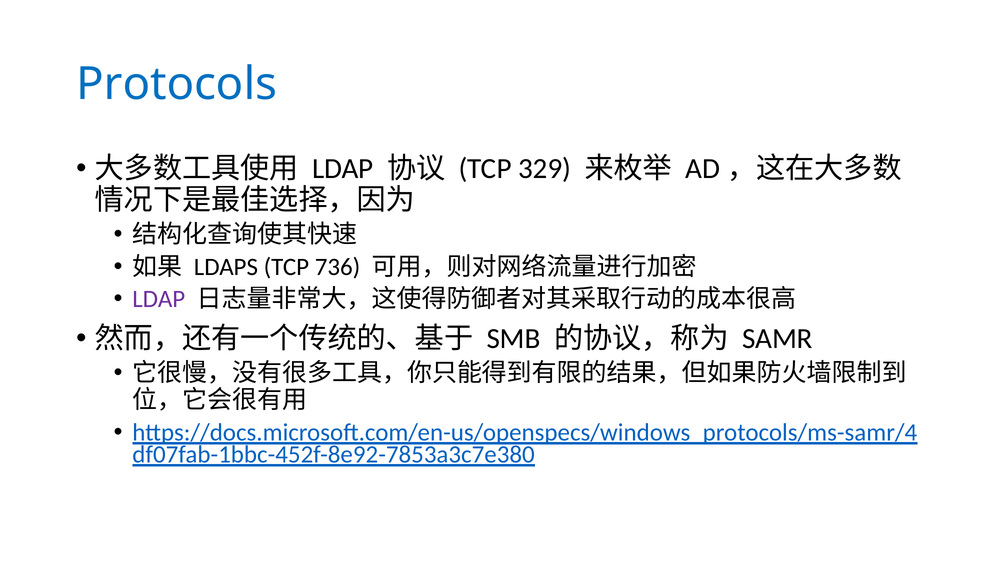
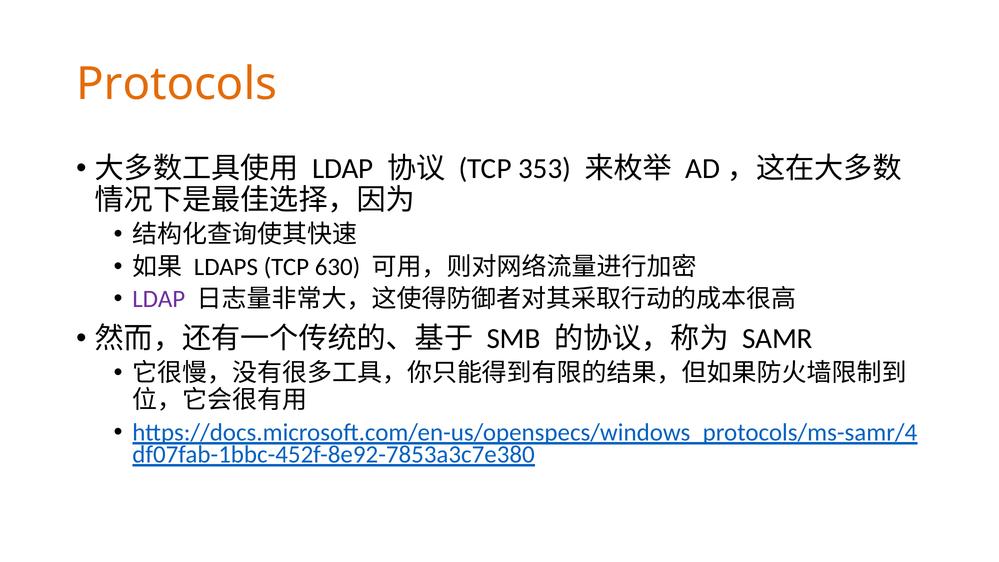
Protocols colour: blue -> orange
329: 329 -> 353
736: 736 -> 630
